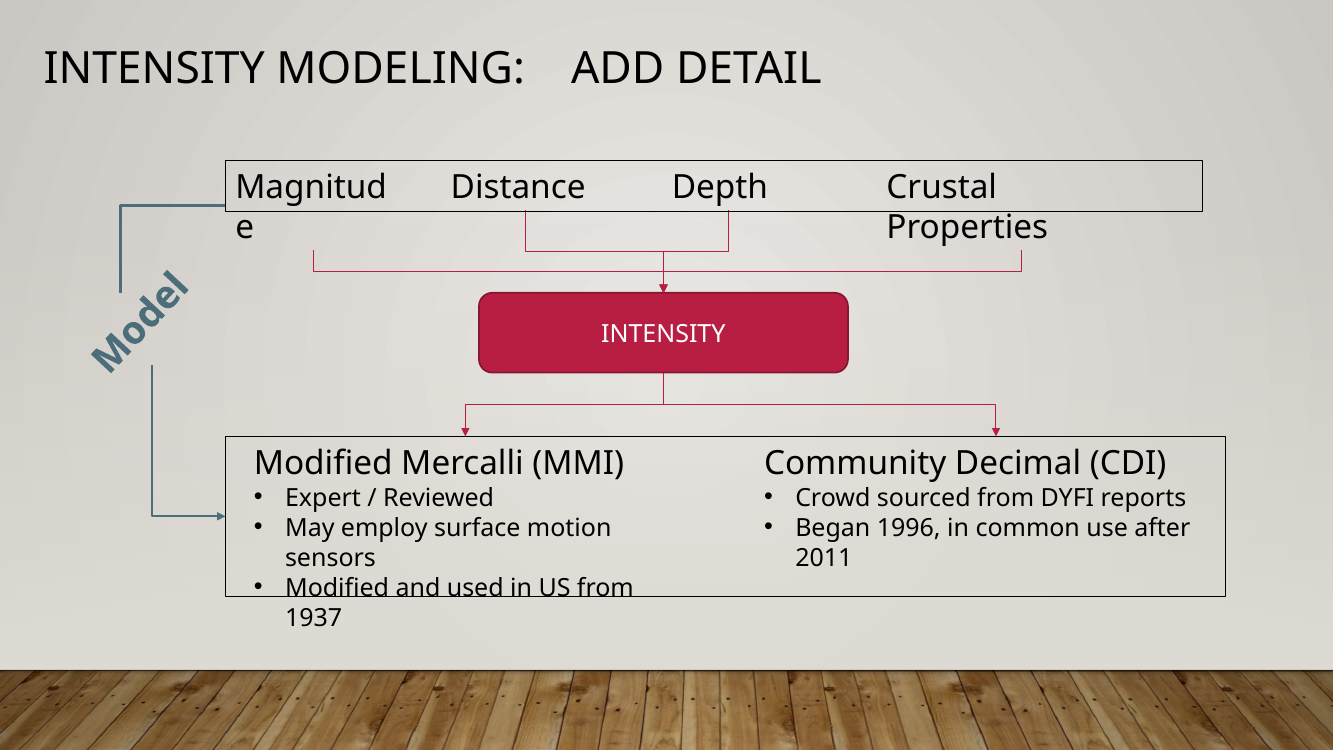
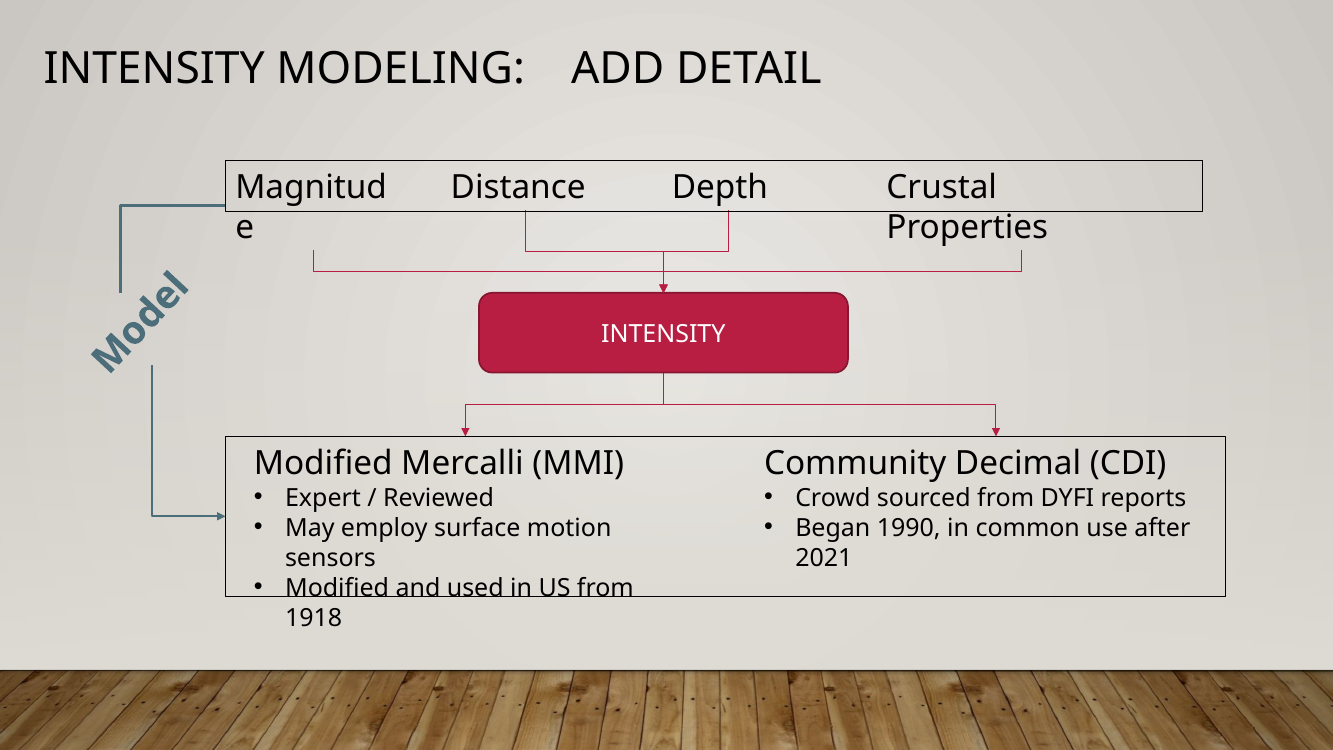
1996: 1996 -> 1990
2011: 2011 -> 2021
1937: 1937 -> 1918
